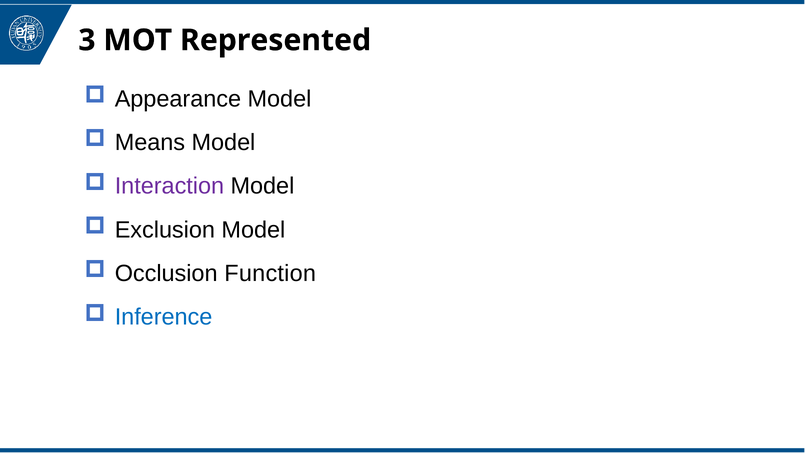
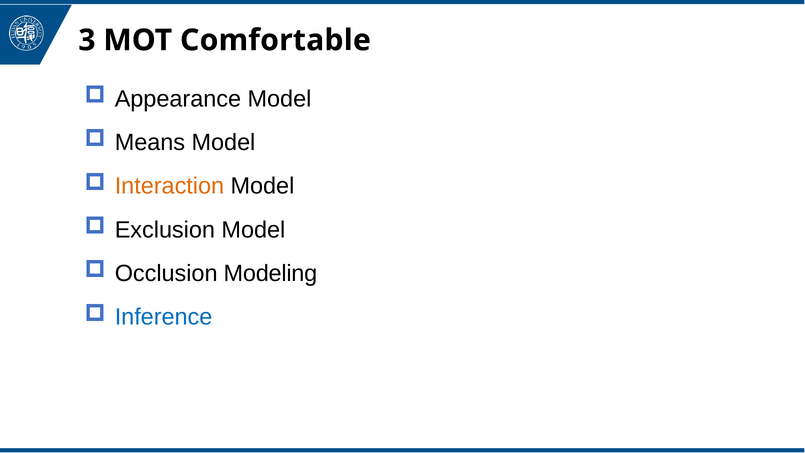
Represented: Represented -> Comfortable
Interaction colour: purple -> orange
Function: Function -> Modeling
